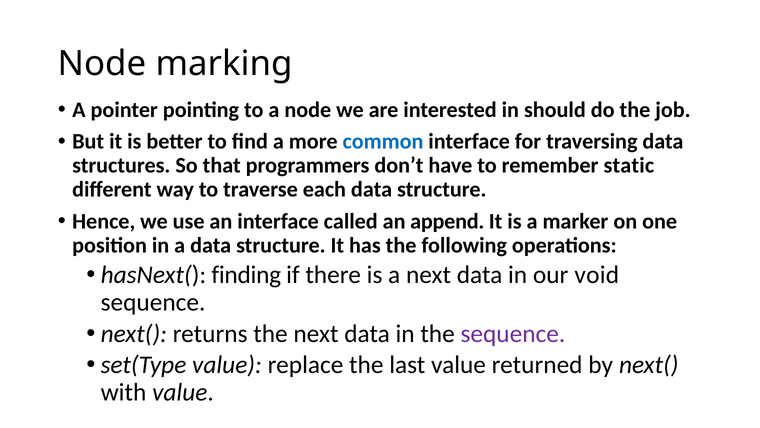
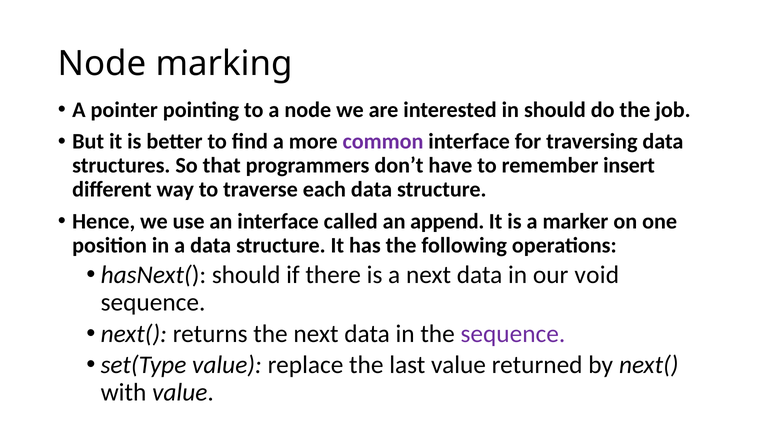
common colour: blue -> purple
static: static -> insert
hasNext( finding: finding -> should
